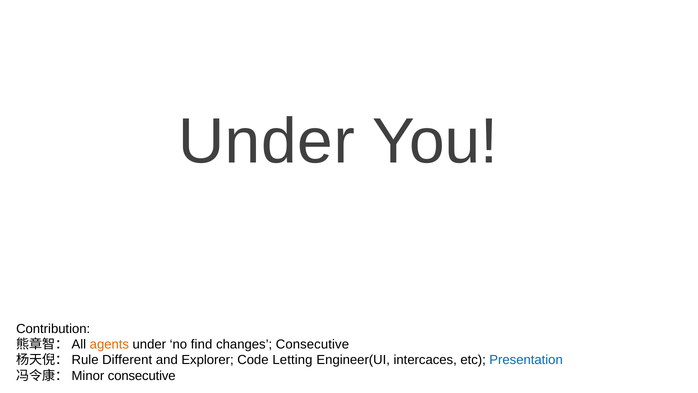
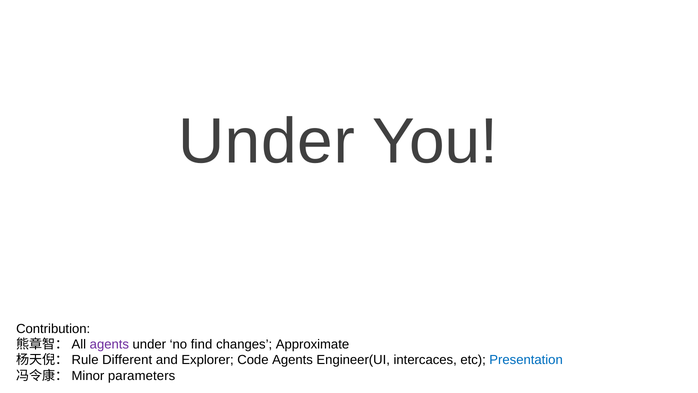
agents at (109, 344) colour: orange -> purple
changes Consecutive: Consecutive -> Approximate
Code Letting: Letting -> Agents
consecutive at (142, 375): consecutive -> parameters
